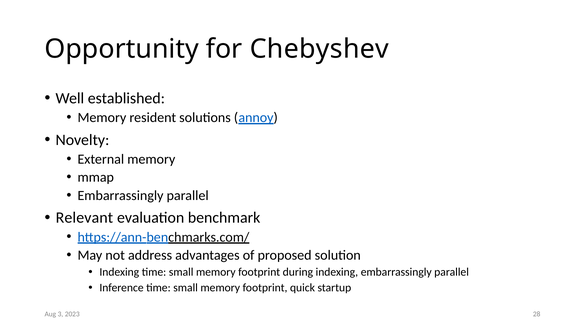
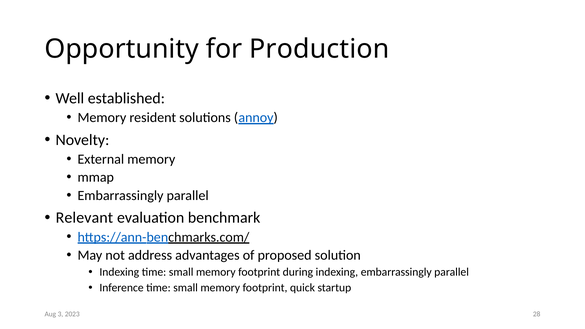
Chebyshev: Chebyshev -> Production
